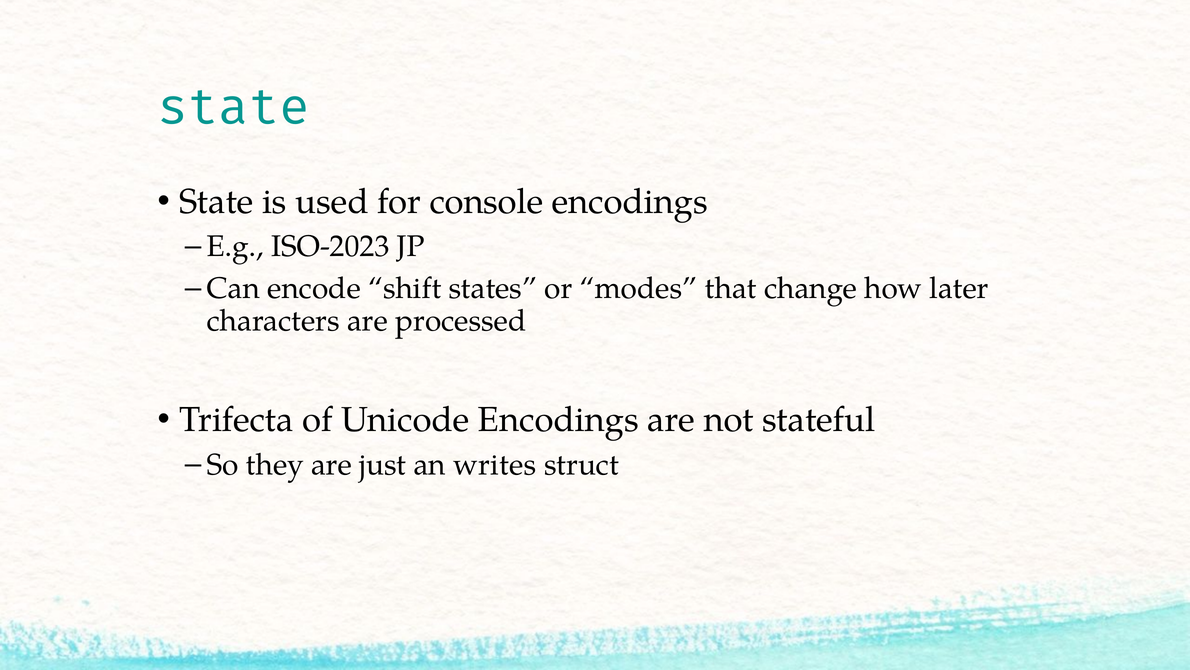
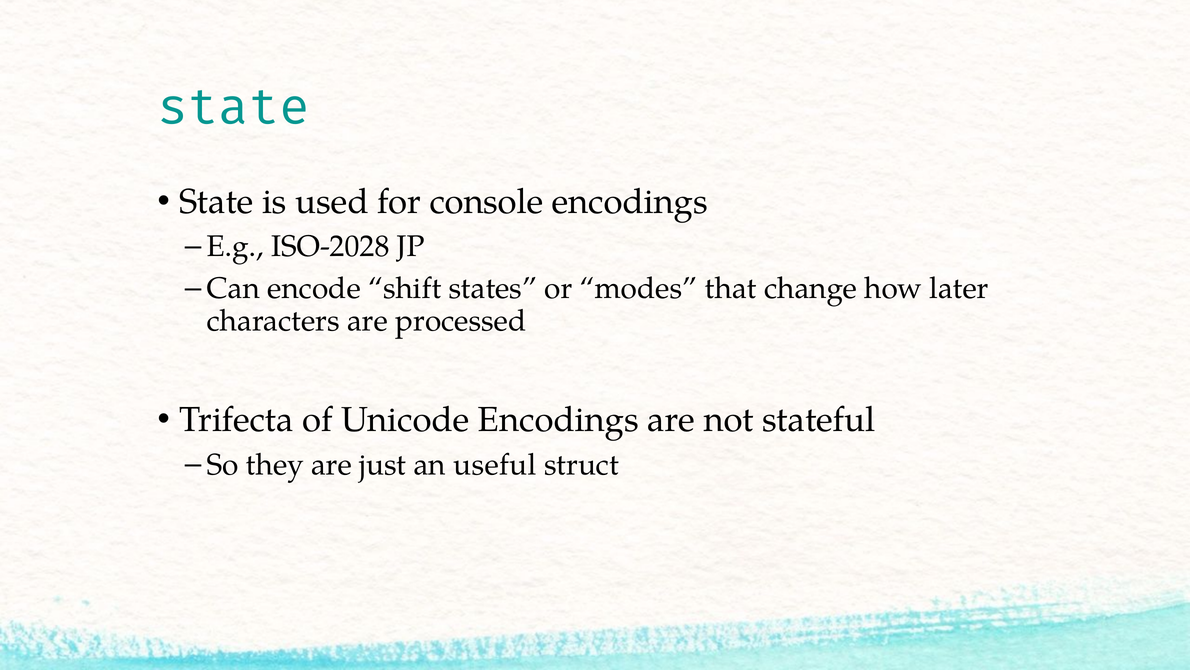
ISO-2023: ISO-2023 -> ISO-2028
writes: writes -> useful
